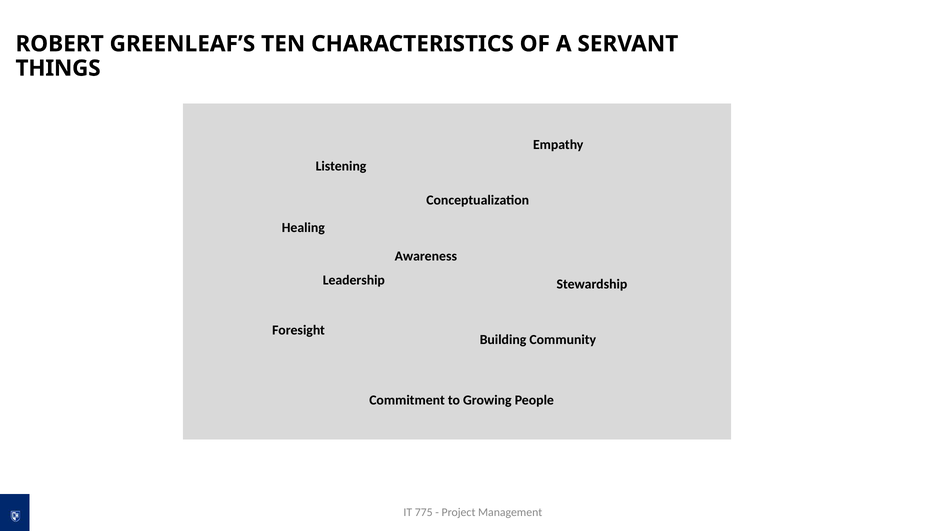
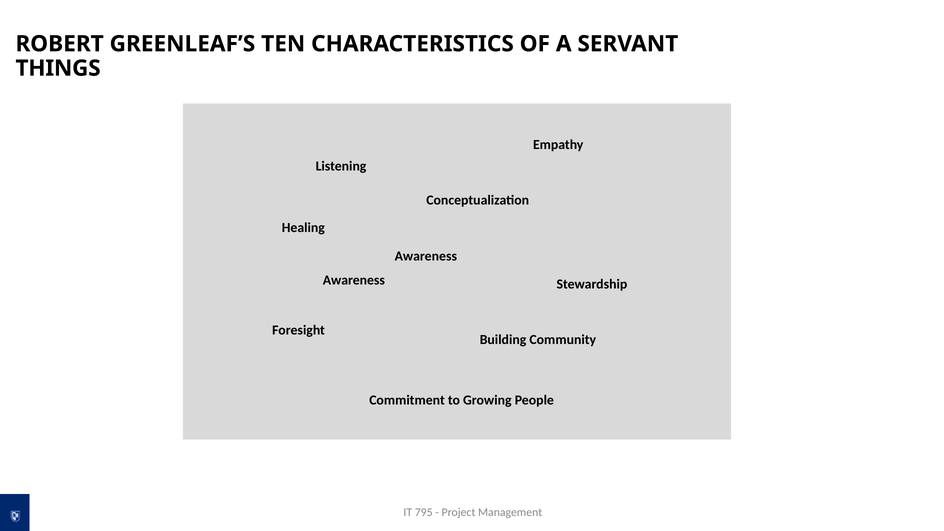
Leadership at (354, 280): Leadership -> Awareness
775: 775 -> 795
